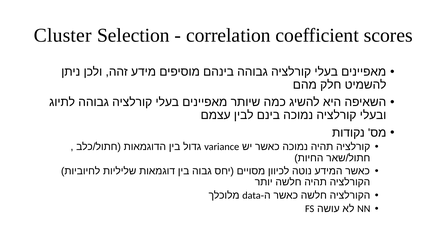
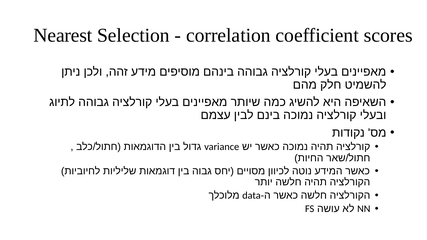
Cluster: Cluster -> Nearest
